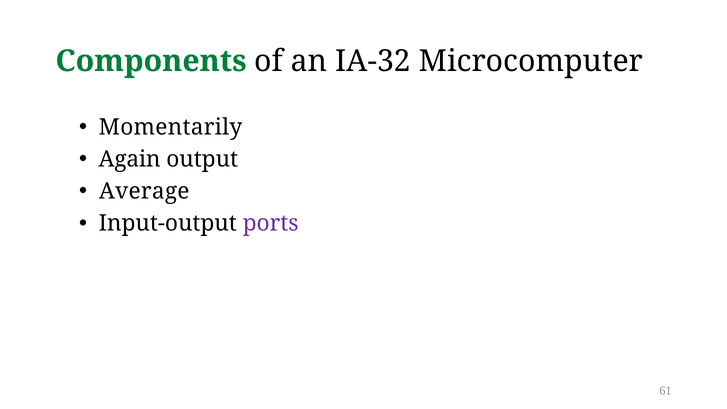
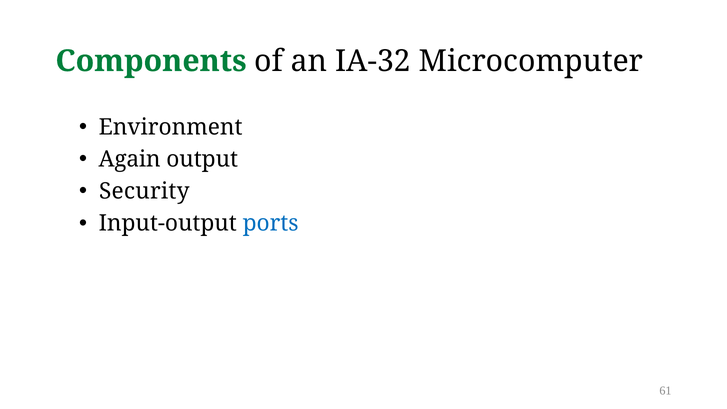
Momentarily: Momentarily -> Environment
Average: Average -> Security
ports colour: purple -> blue
